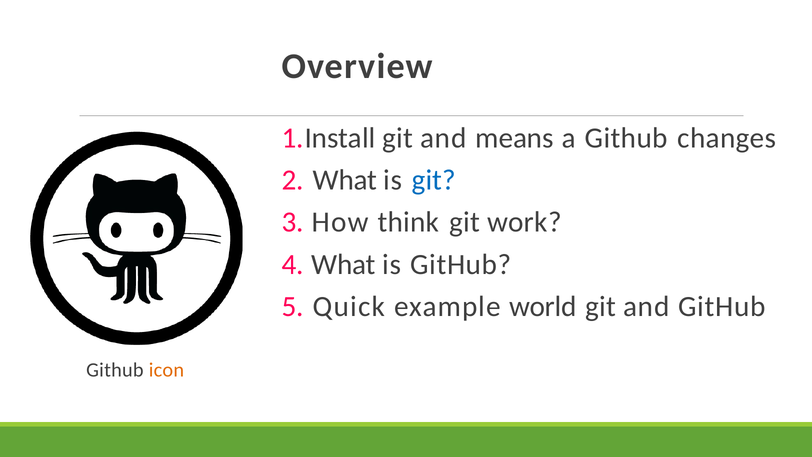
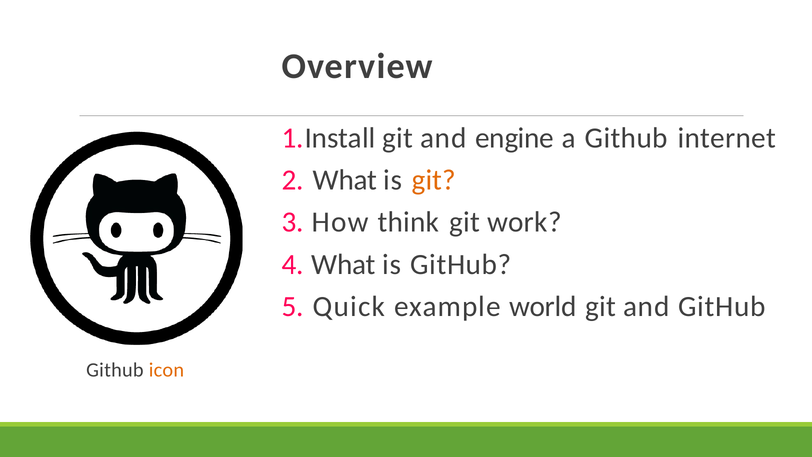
means: means -> engine
changes: changes -> internet
git at (434, 180) colour: blue -> orange
